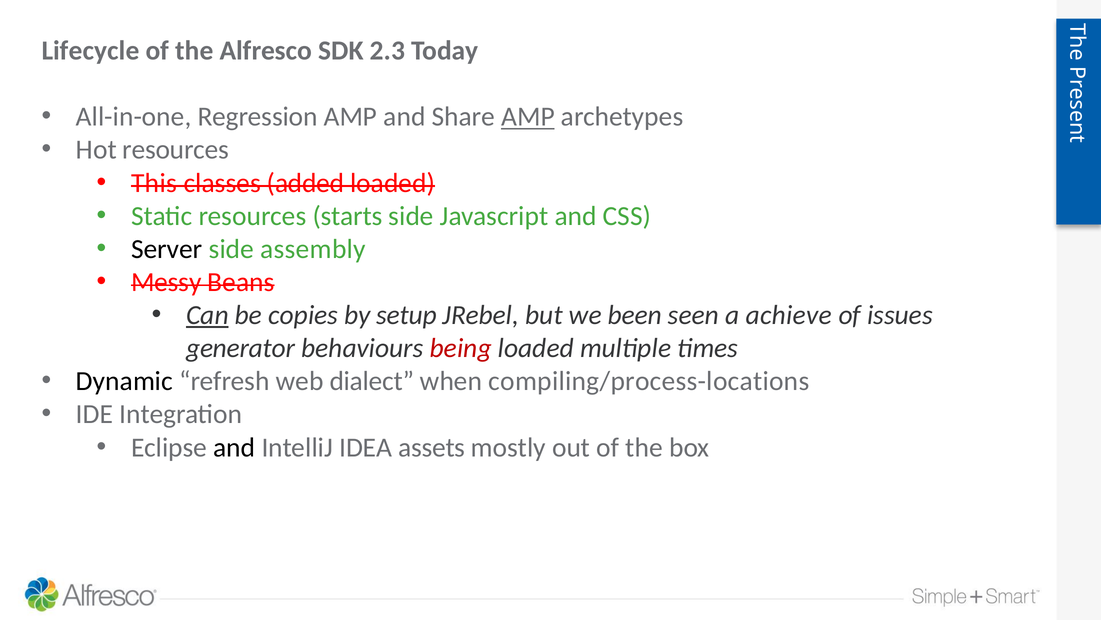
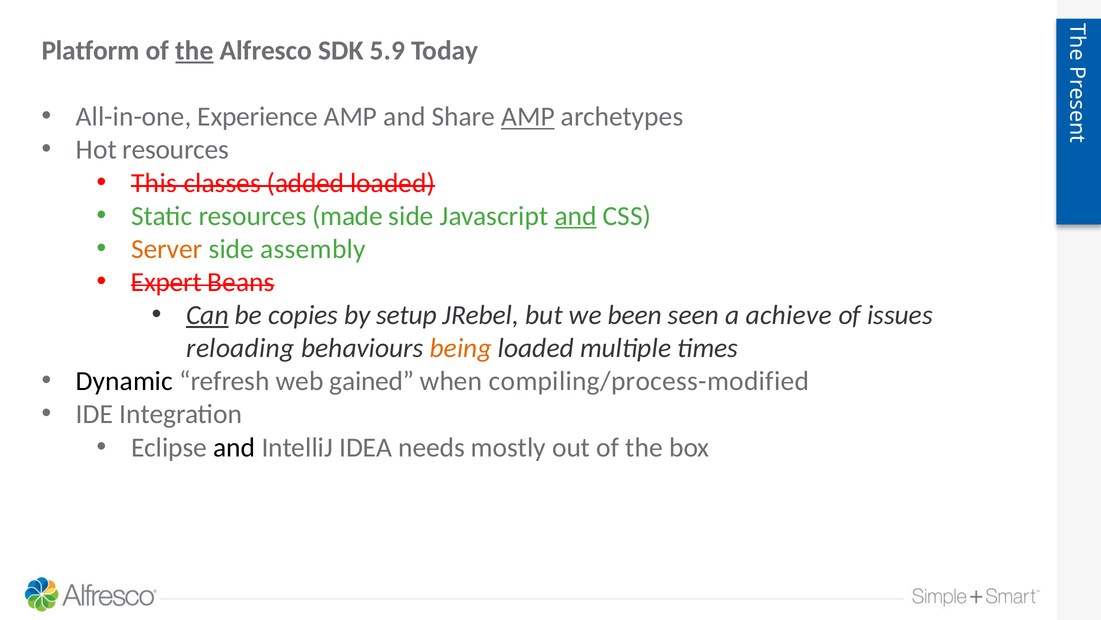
Lifecycle: Lifecycle -> Platform
the at (194, 51) underline: none -> present
2.3: 2.3 -> 5.9
Regression: Regression -> Experience
starts: starts -> made
and at (576, 216) underline: none -> present
Server colour: black -> orange
Messy: Messy -> Expert
generator: generator -> reloading
being colour: red -> orange
dialect: dialect -> gained
compiling/process-locations: compiling/process-locations -> compiling/process-modified
assets: assets -> needs
